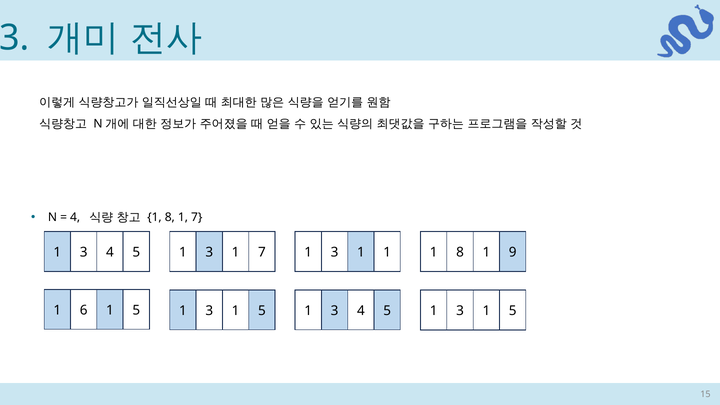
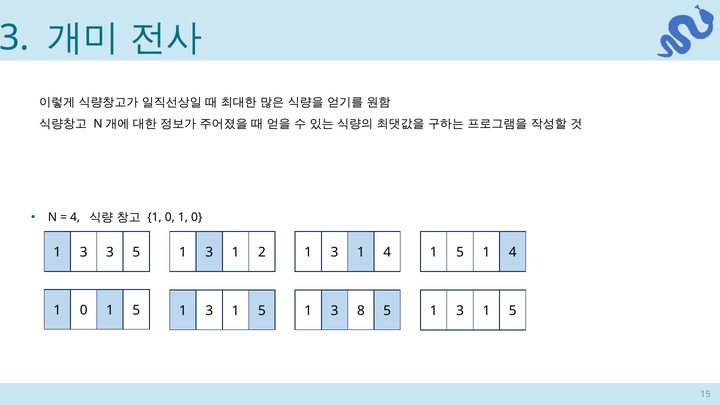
8 at (170, 217): 8 -> 0
7 at (197, 217): 7 -> 0
4 at (110, 252): 4 -> 3
3 1 7: 7 -> 2
3 1 1: 1 -> 4
8 at (460, 252): 8 -> 5
9 at (513, 252): 9 -> 4
6 at (84, 310): 6 -> 0
4 at (361, 311): 4 -> 8
